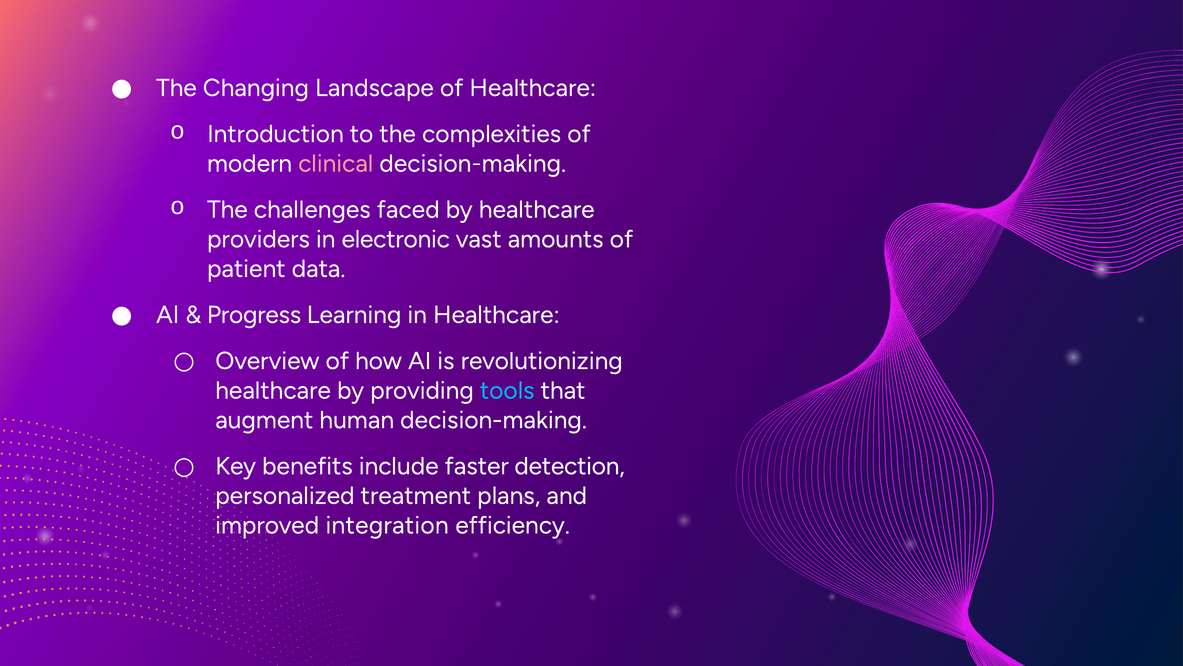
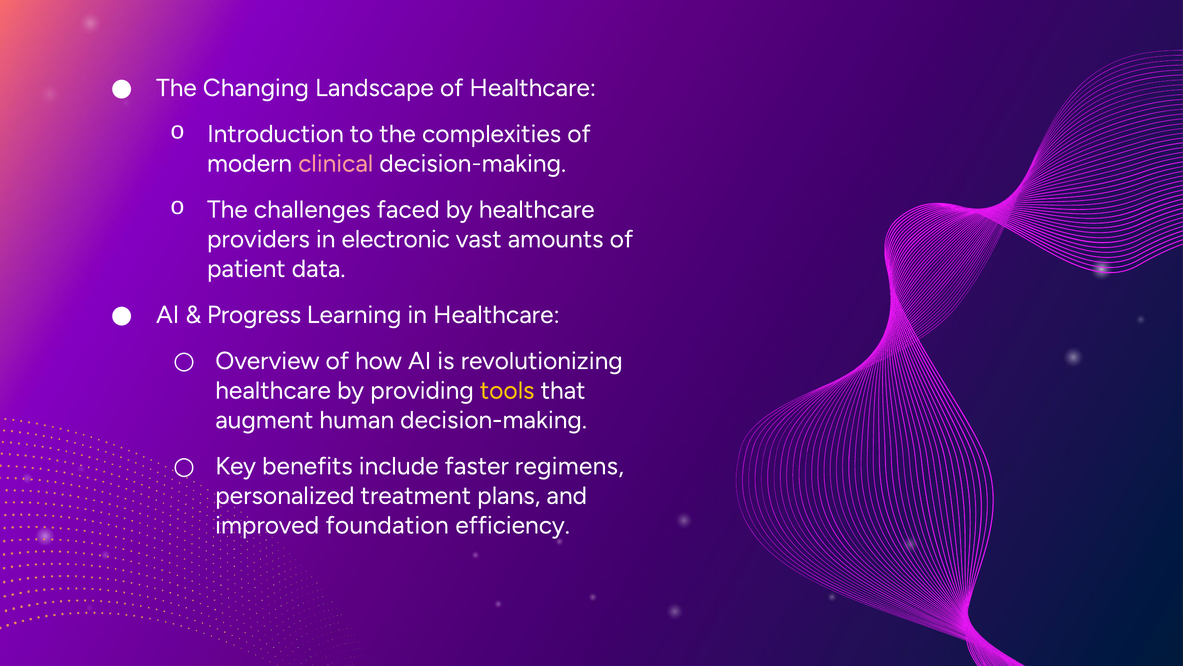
tools colour: light blue -> yellow
detection: detection -> regimens
integration: integration -> foundation
